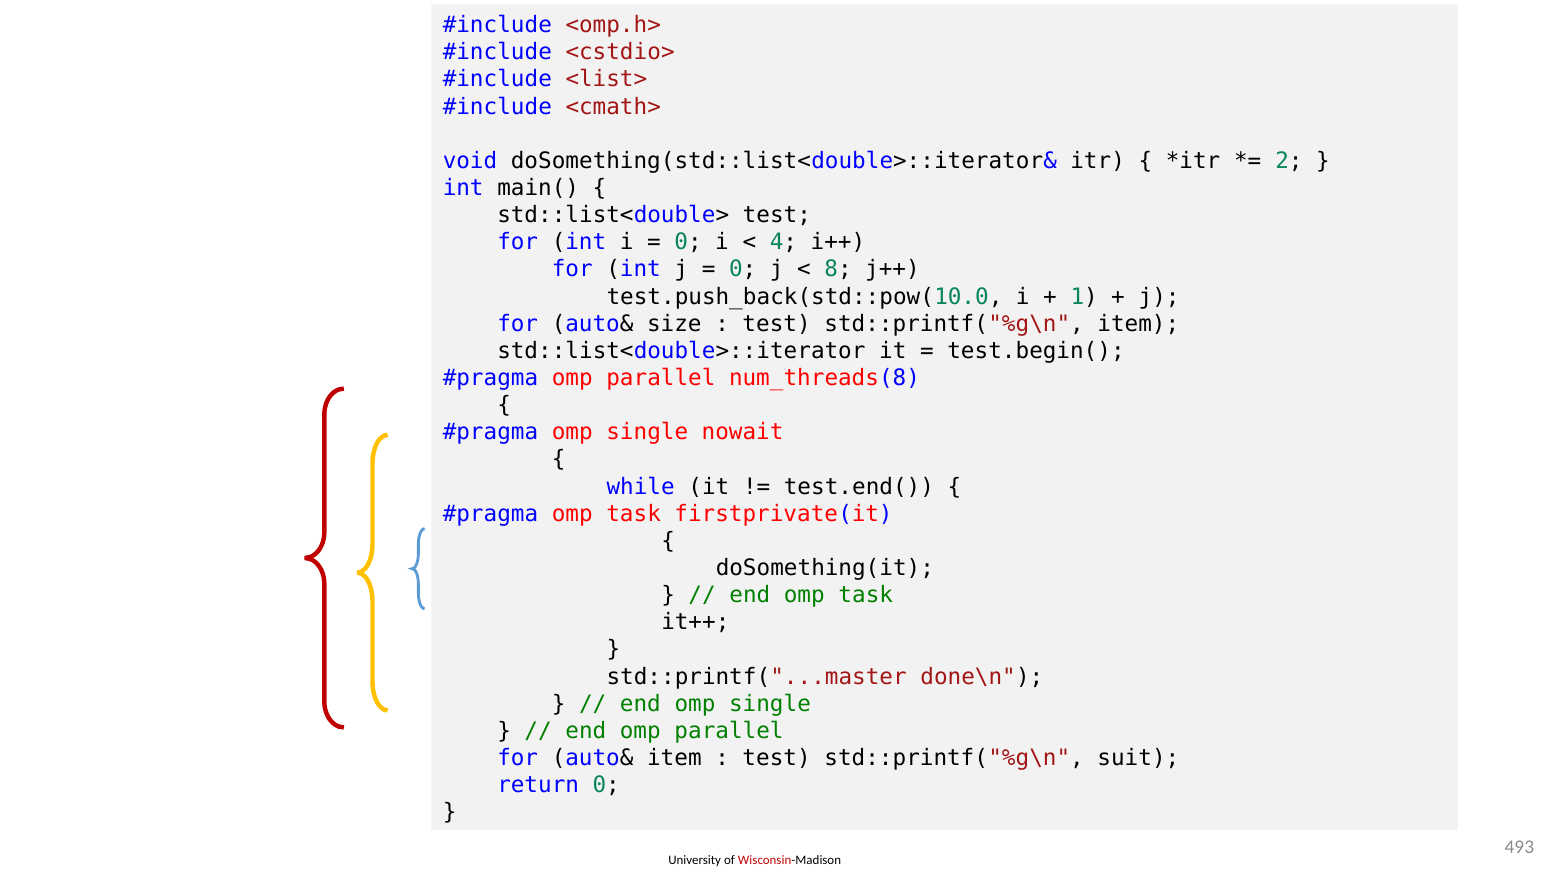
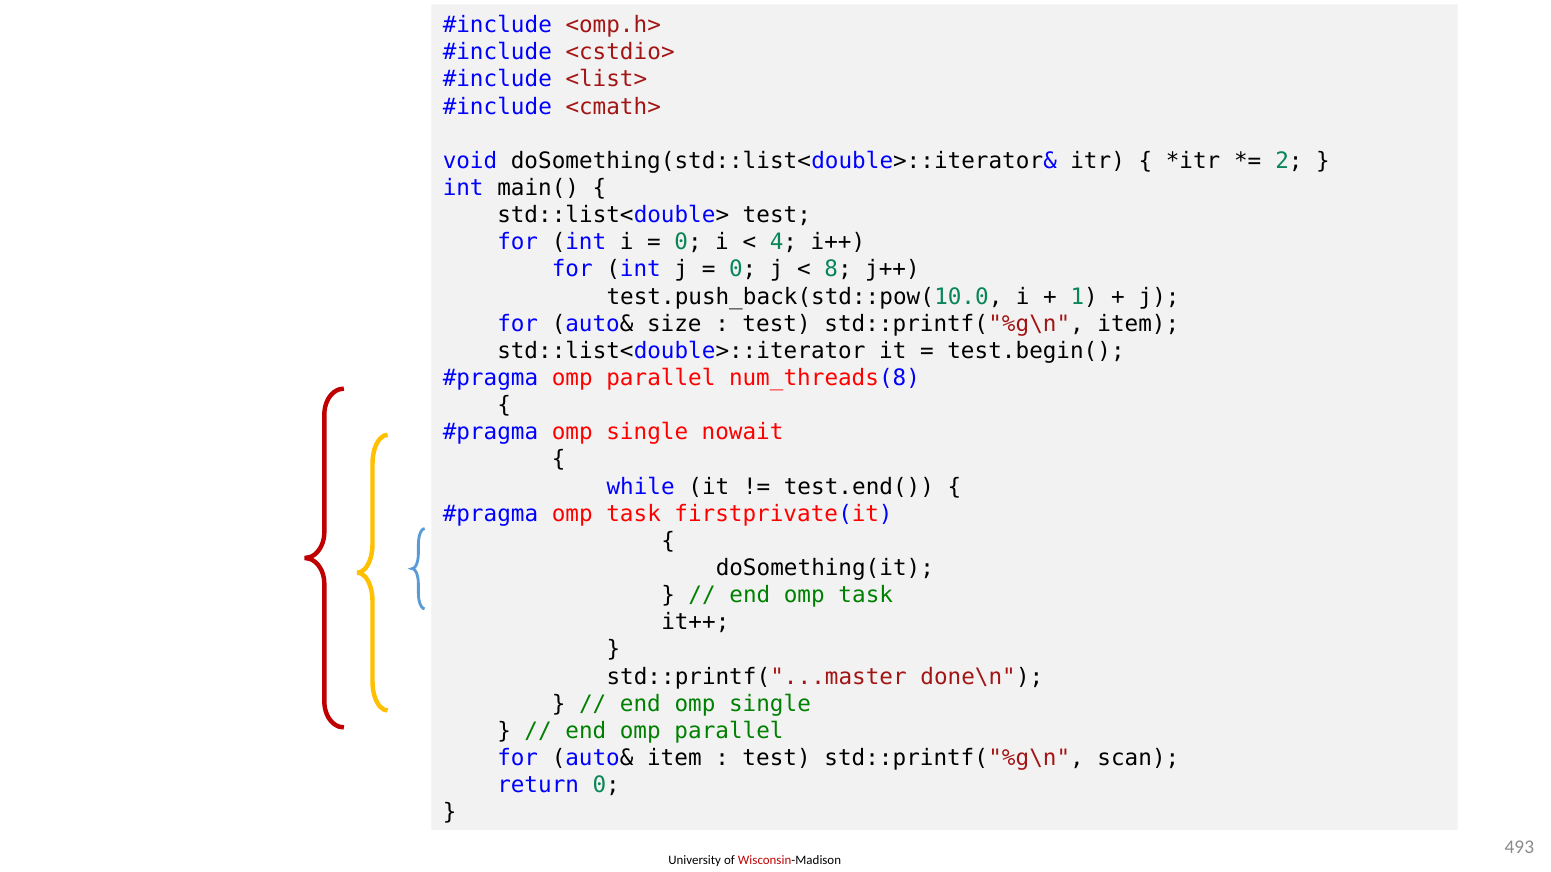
suit: suit -> scan
